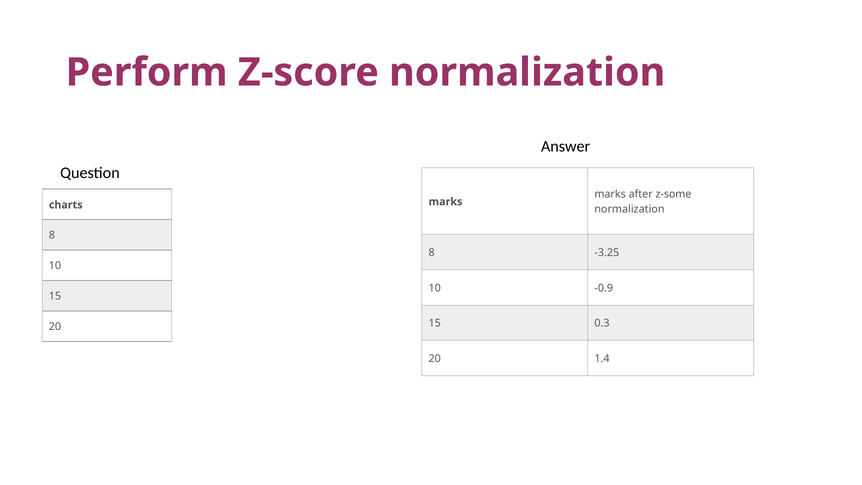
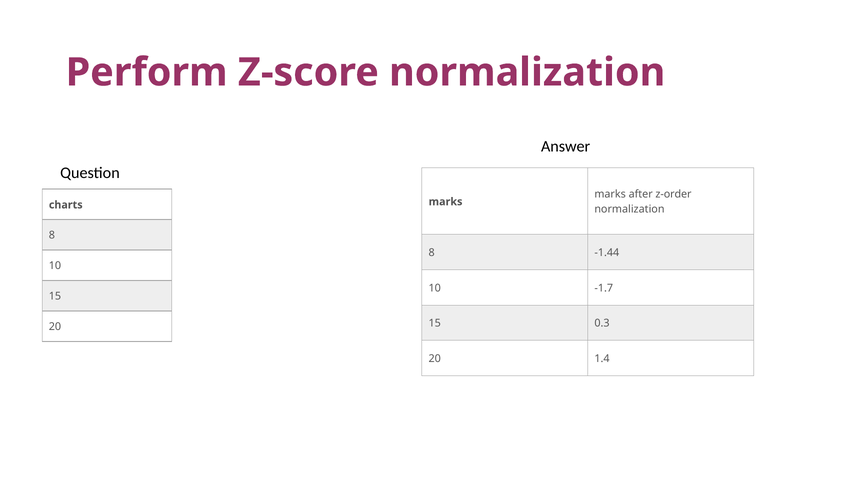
z-some: z-some -> z-order
-3.25: -3.25 -> -1.44
-0.9: -0.9 -> -1.7
